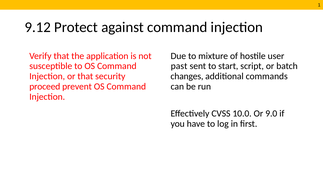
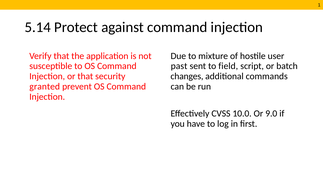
9.12: 9.12 -> 5.14
start: start -> field
proceed: proceed -> granted
